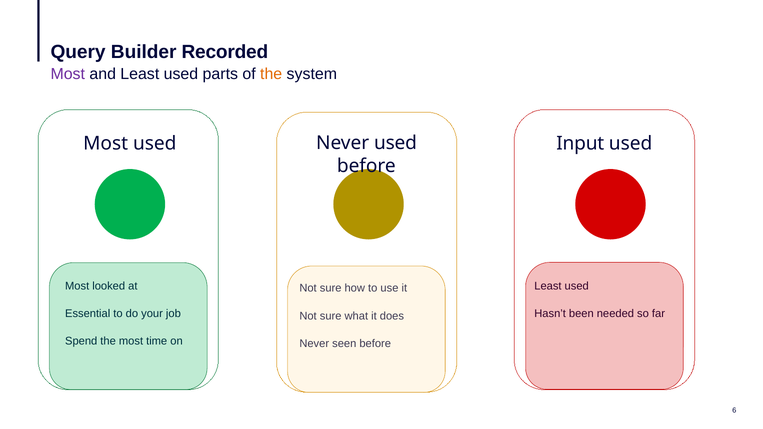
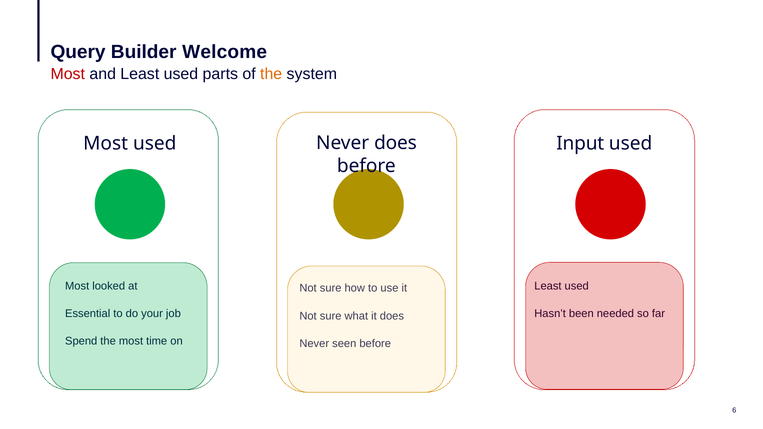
Recorded: Recorded -> Welcome
Most at (68, 74) colour: purple -> red
Never used: used -> does
